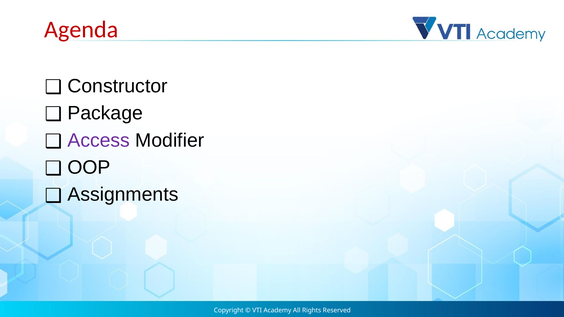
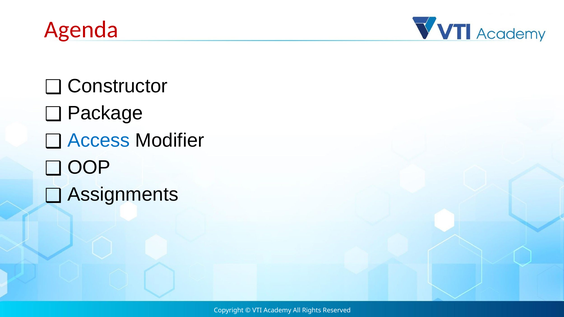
Access colour: purple -> blue
